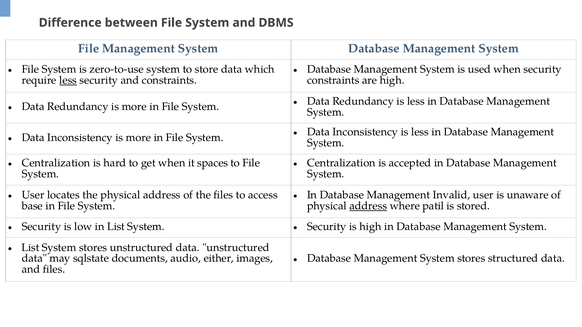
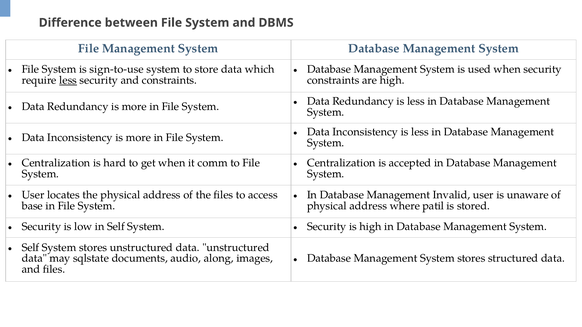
zero-to-use: zero-to-use -> sign-to-use
spaces: spaces -> comm
address at (368, 206) underline: present -> none
in List: List -> Self
List at (30, 248): List -> Self
either: either -> along
